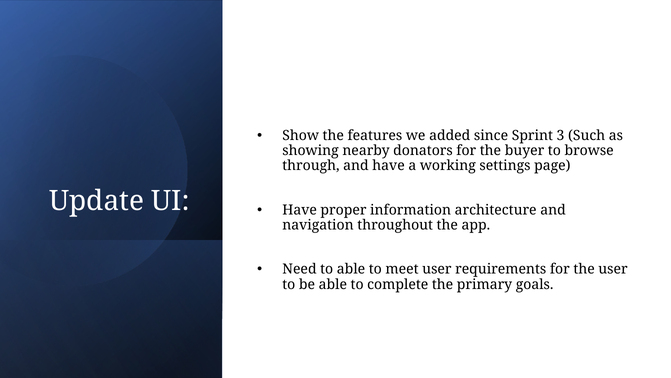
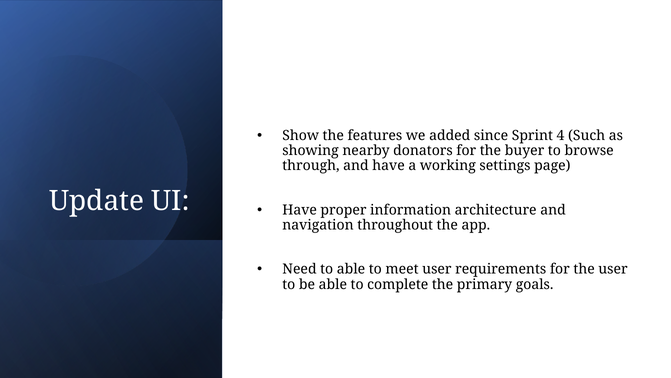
3: 3 -> 4
